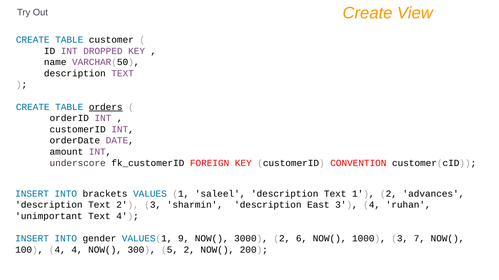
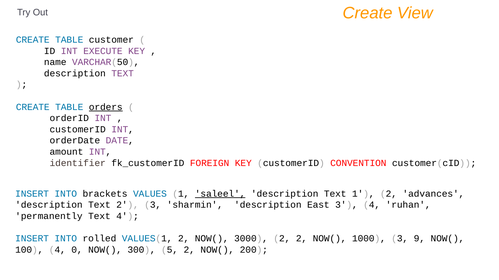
DROPPED: DROPPED -> EXECUTE
underscore: underscore -> identifier
saleel underline: none -> present
unimportant: unimportant -> permanently
gender: gender -> rolled
VALUES(1 9: 9 -> 2
2 6: 6 -> 2
7: 7 -> 9
4 4: 4 -> 0
